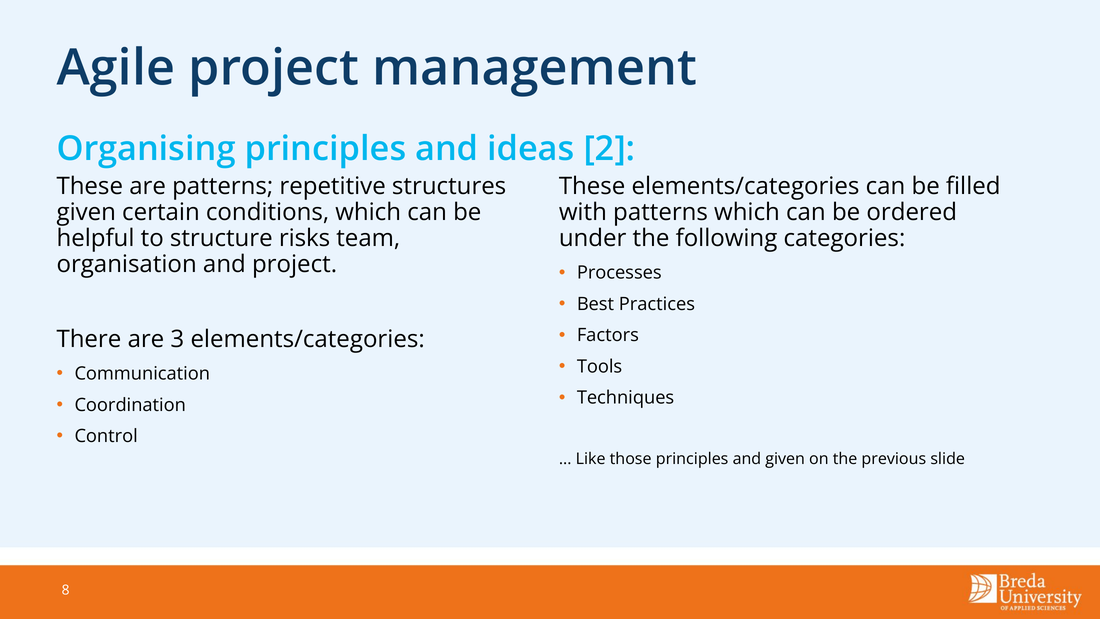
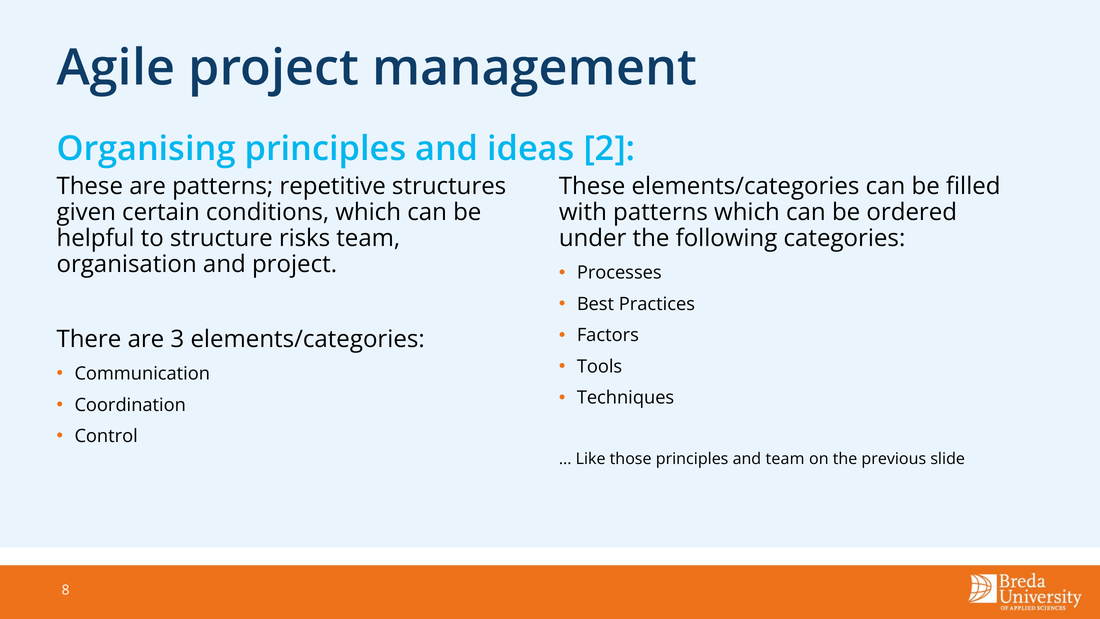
and given: given -> team
